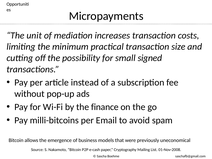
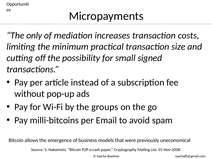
unit: unit -> only
finance: finance -> groups
